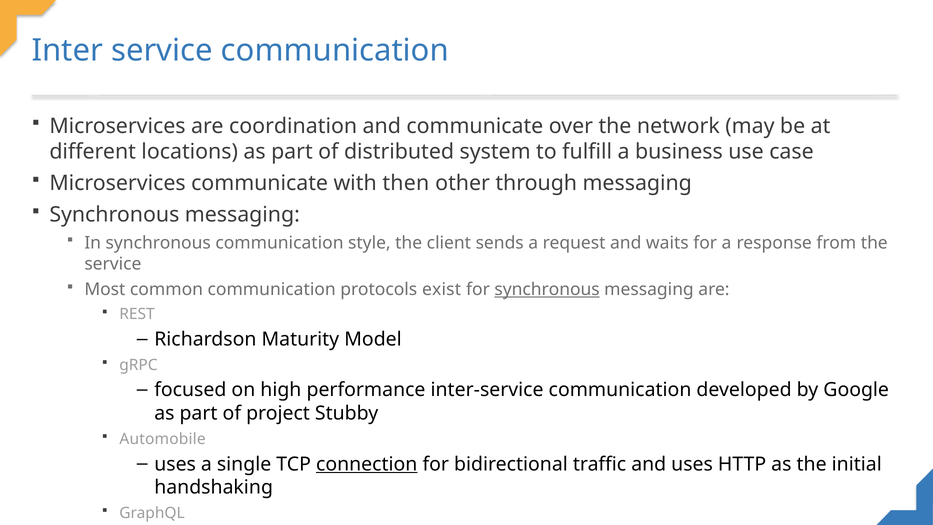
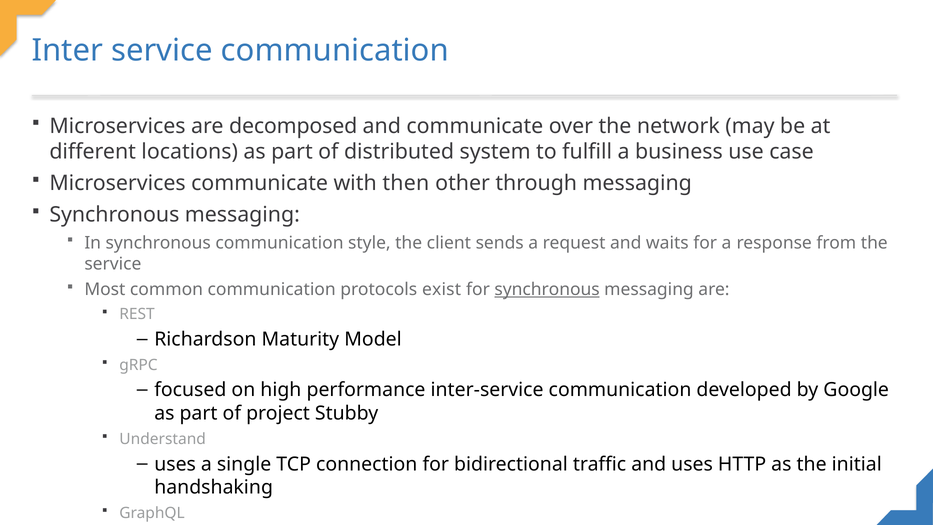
coordination: coordination -> decomposed
Automobile: Automobile -> Understand
connection underline: present -> none
